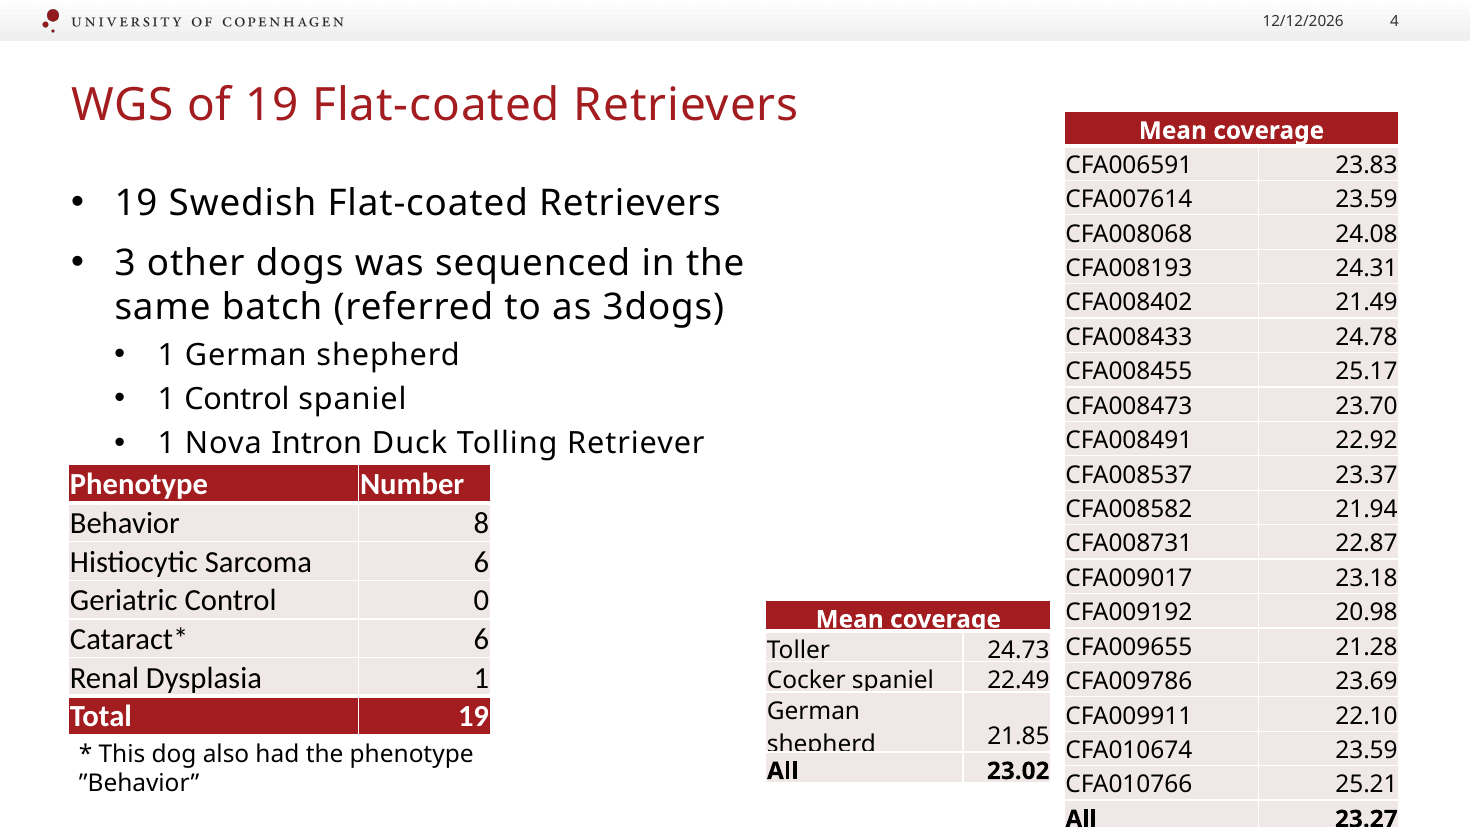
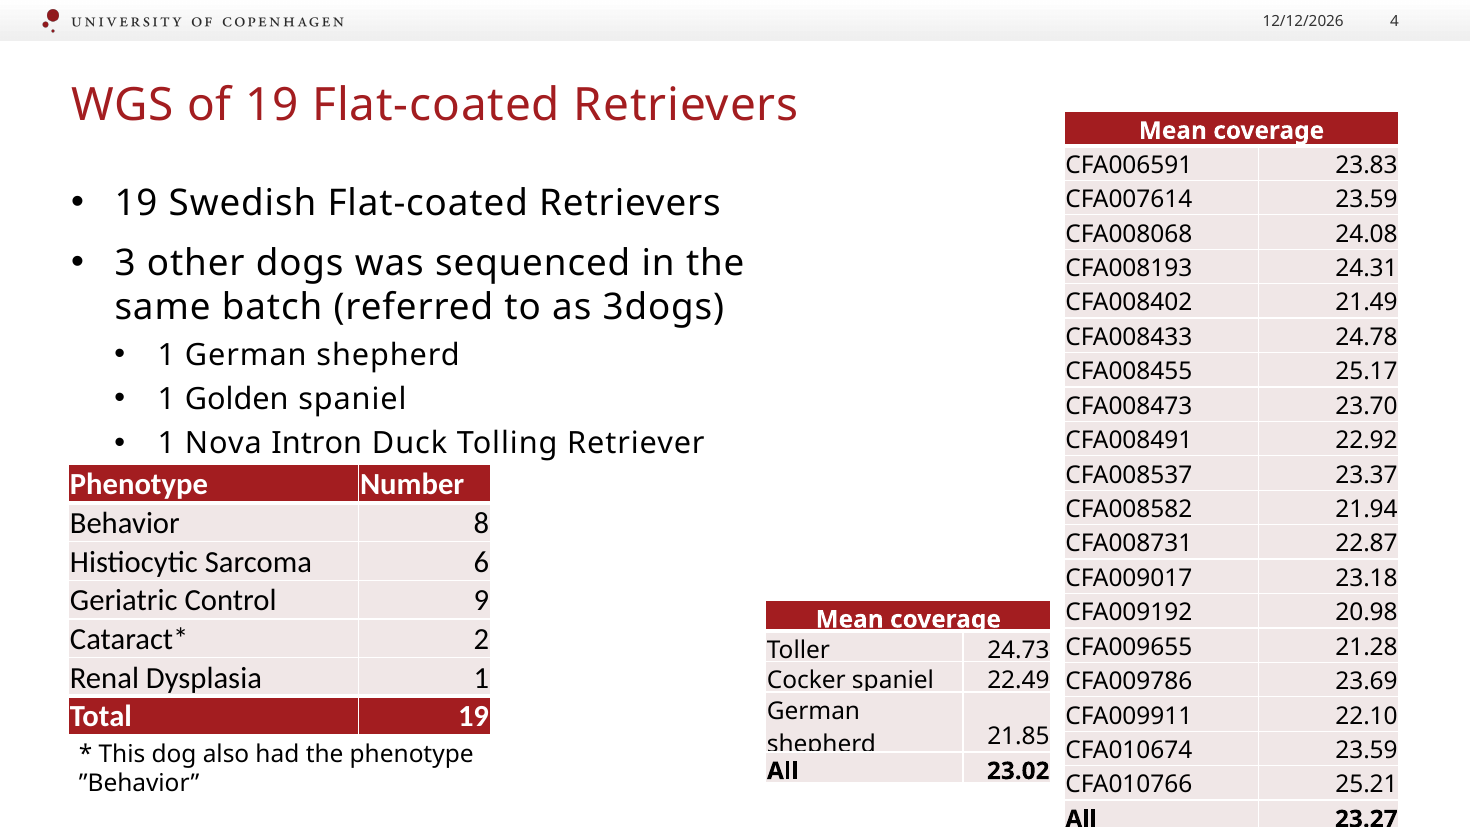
1 Control: Control -> Golden
0: 0 -> 9
6 at (481, 639): 6 -> 2
